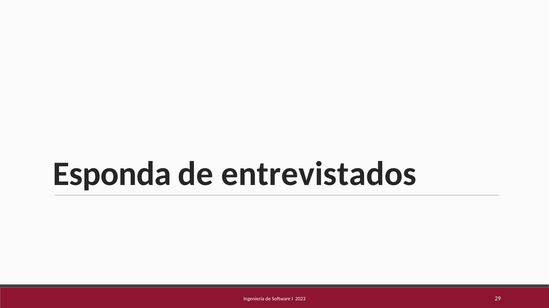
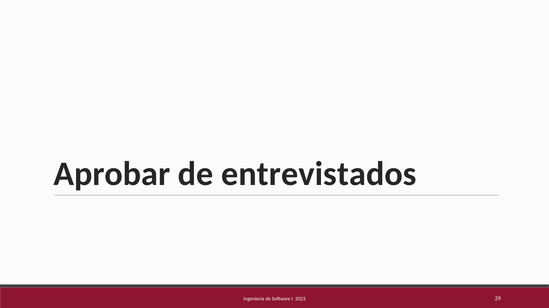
Esponda: Esponda -> Aprobar
